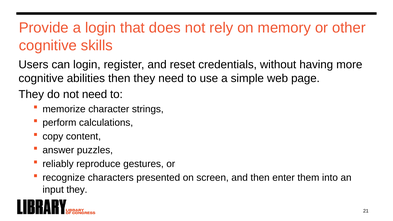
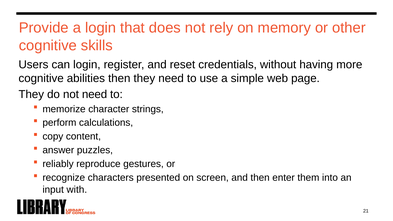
input they: they -> with
